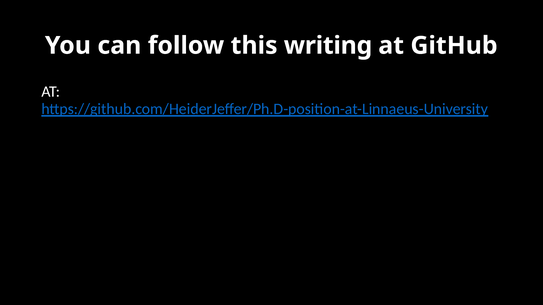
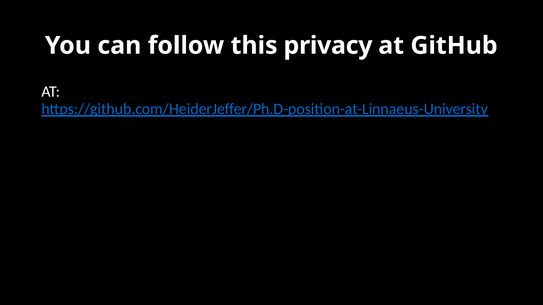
writing: writing -> privacy
